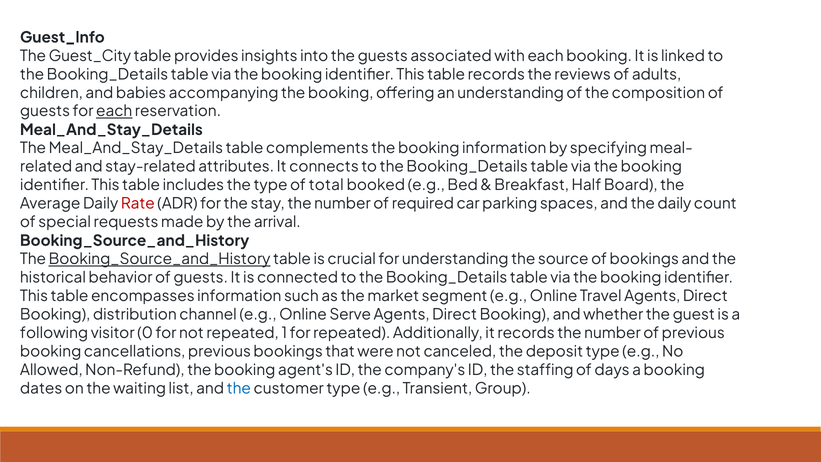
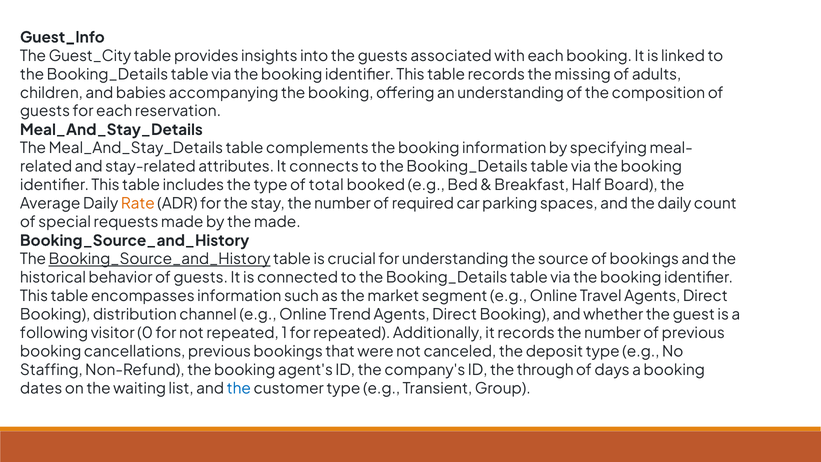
reviews: reviews -> missing
each at (114, 111) underline: present -> none
Rate colour: red -> orange
the arrival: arrival -> made
Serve: Serve -> Trend
Allowed: Allowed -> Staffing
staffing: staffing -> through
